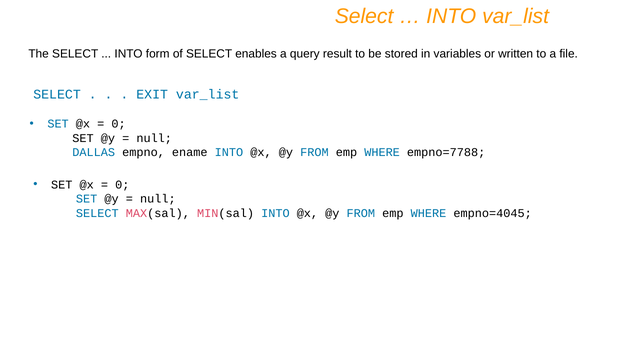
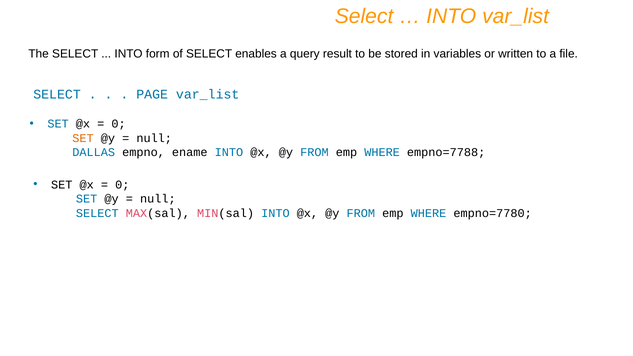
EXIT: EXIT -> PAGE
SET at (83, 138) colour: black -> orange
empno=4045: empno=4045 -> empno=7780
